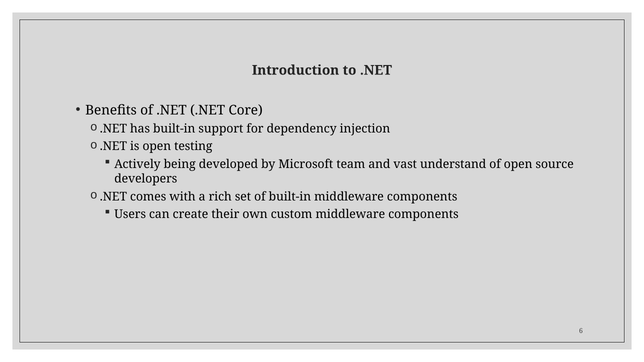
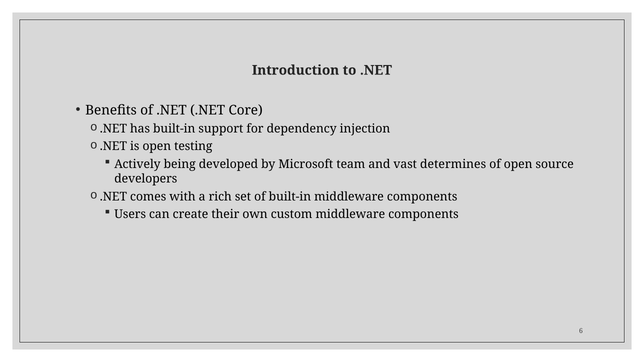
understand: understand -> determines
